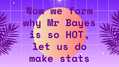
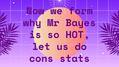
make: make -> cons
